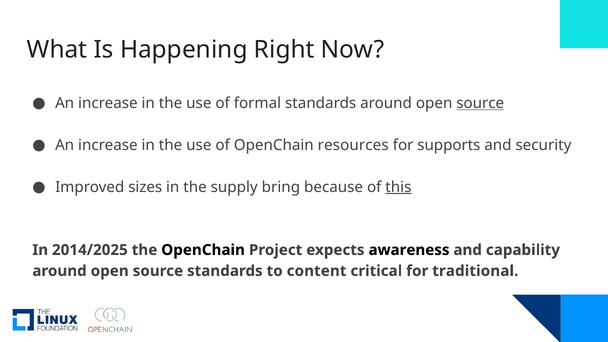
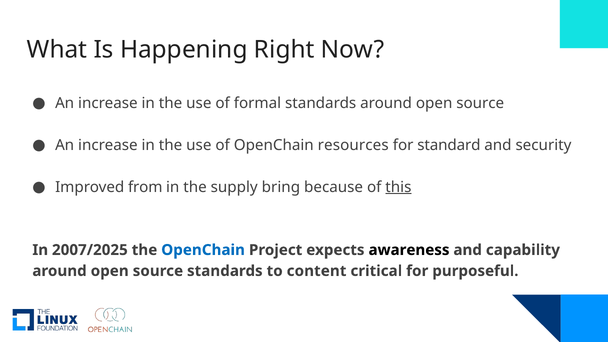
source at (480, 103) underline: present -> none
supports: supports -> standard
sizes: sizes -> from
2014/2025: 2014/2025 -> 2007/2025
OpenChain at (203, 250) colour: black -> blue
traditional: traditional -> purposeful
